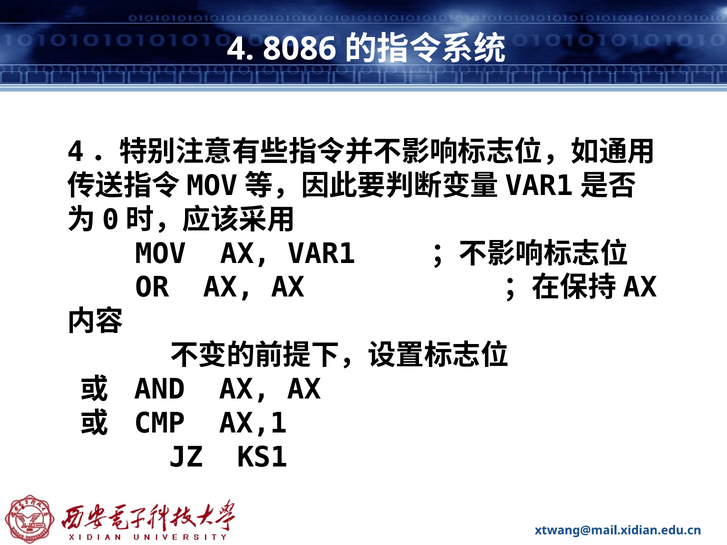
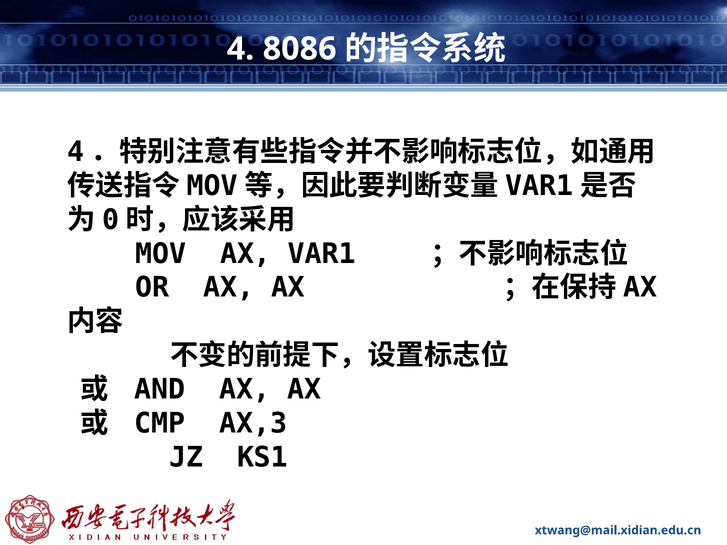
AX,1: AX,1 -> AX,3
